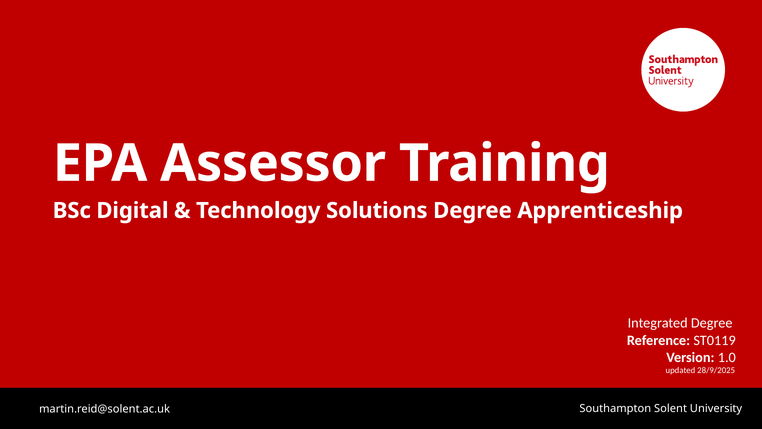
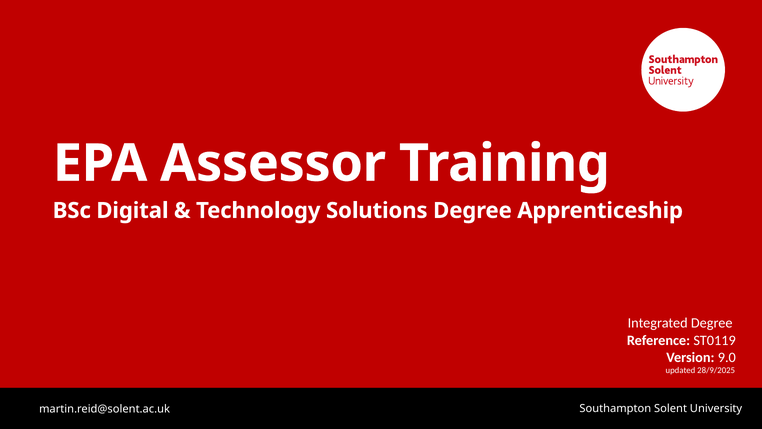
1.0: 1.0 -> 9.0
